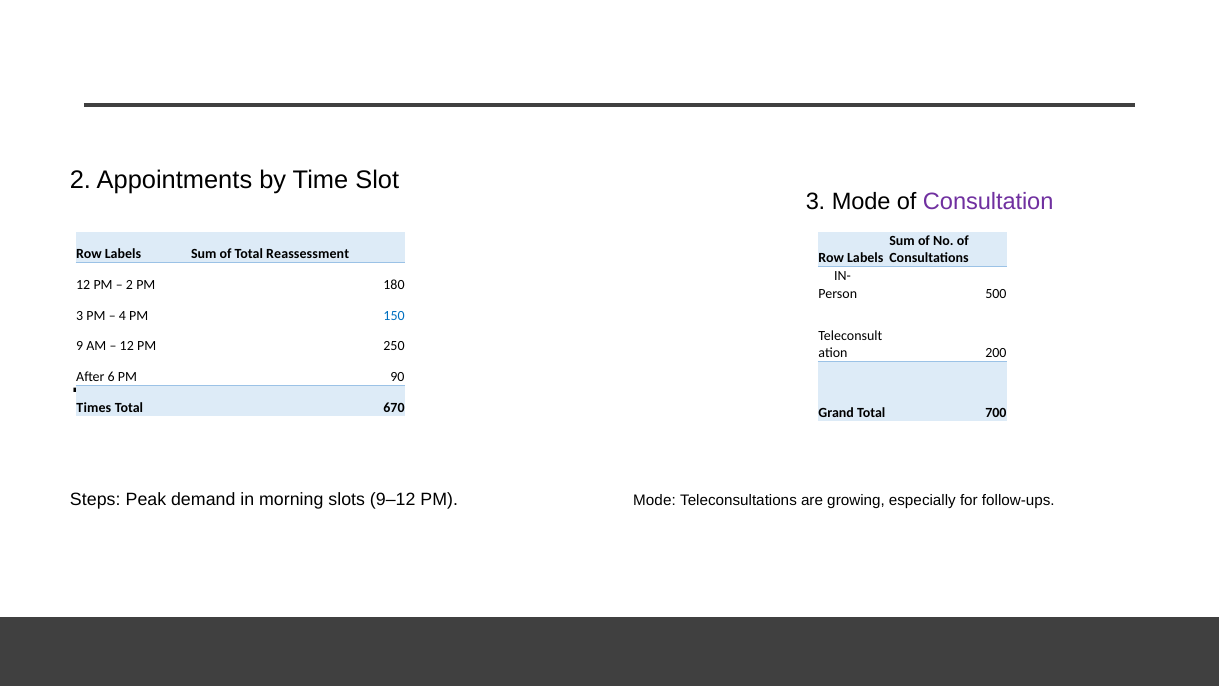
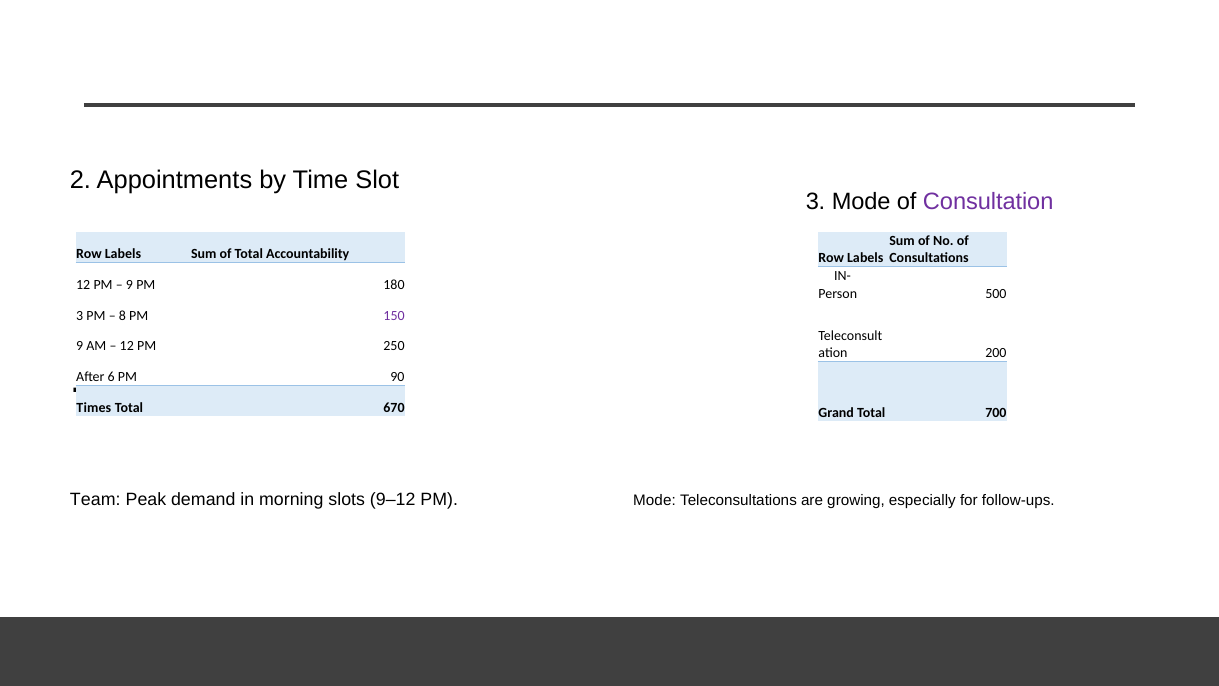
Reassessment: Reassessment -> Accountability
2 at (129, 285): 2 -> 9
4: 4 -> 8
150 colour: blue -> purple
Steps: Steps -> Team
